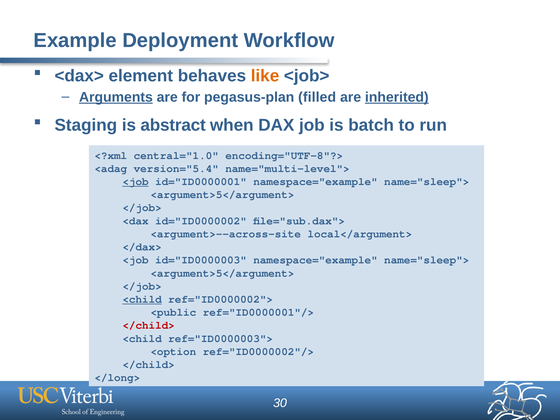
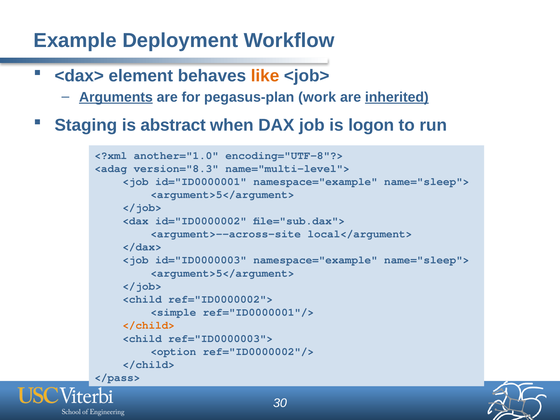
filled: filled -> work
batch: batch -> logon
central="1.0: central="1.0 -> another="1.0
version="5.4: version="5.4 -> version="8.3
<job at (136, 182) underline: present -> none
<child at (142, 299) underline: present -> none
<public: <public -> <simple
</child> at (149, 325) colour: red -> orange
</long>: </long> -> </pass>
